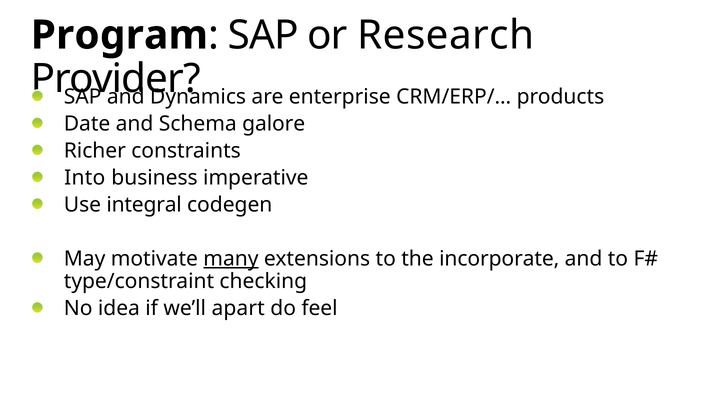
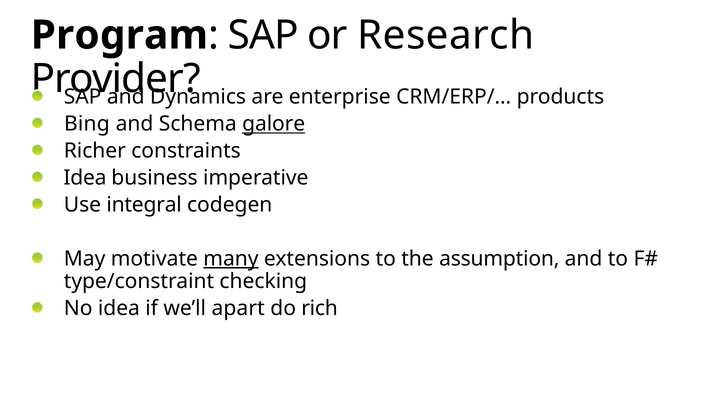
Date: Date -> Bing
galore underline: none -> present
Into at (85, 178): Into -> Idea
incorporate: incorporate -> assumption
feel: feel -> rich
